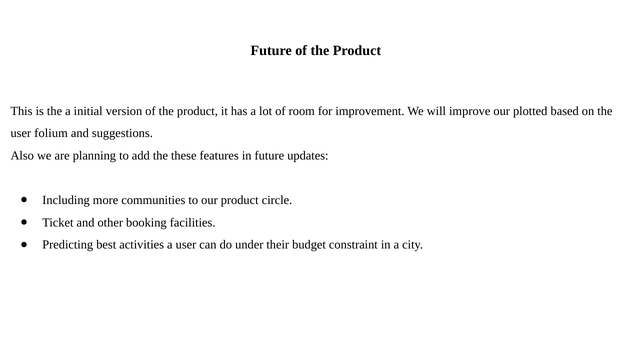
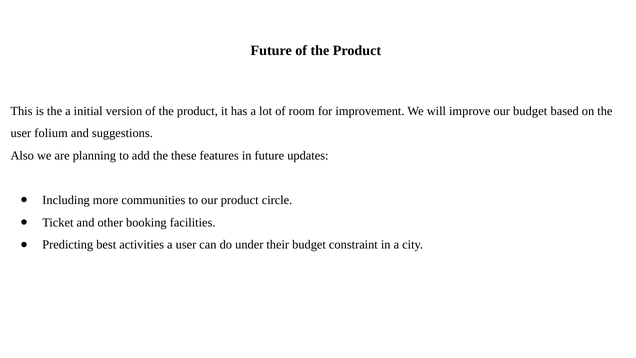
our plotted: plotted -> budget
